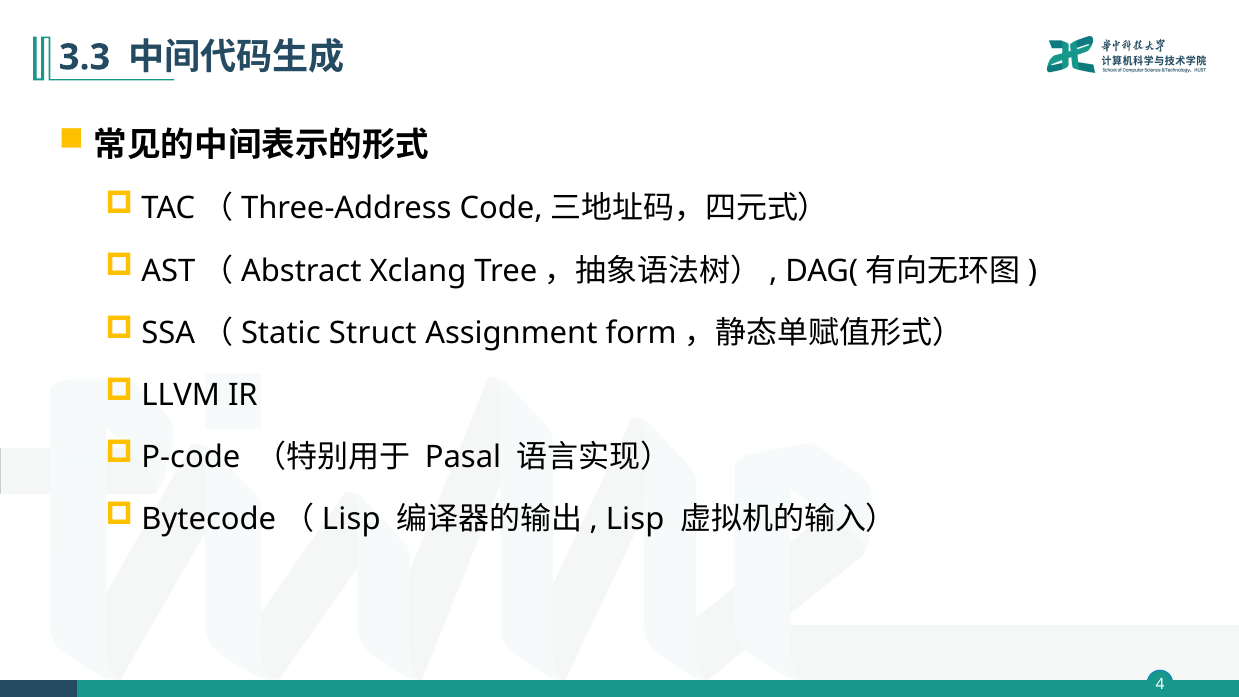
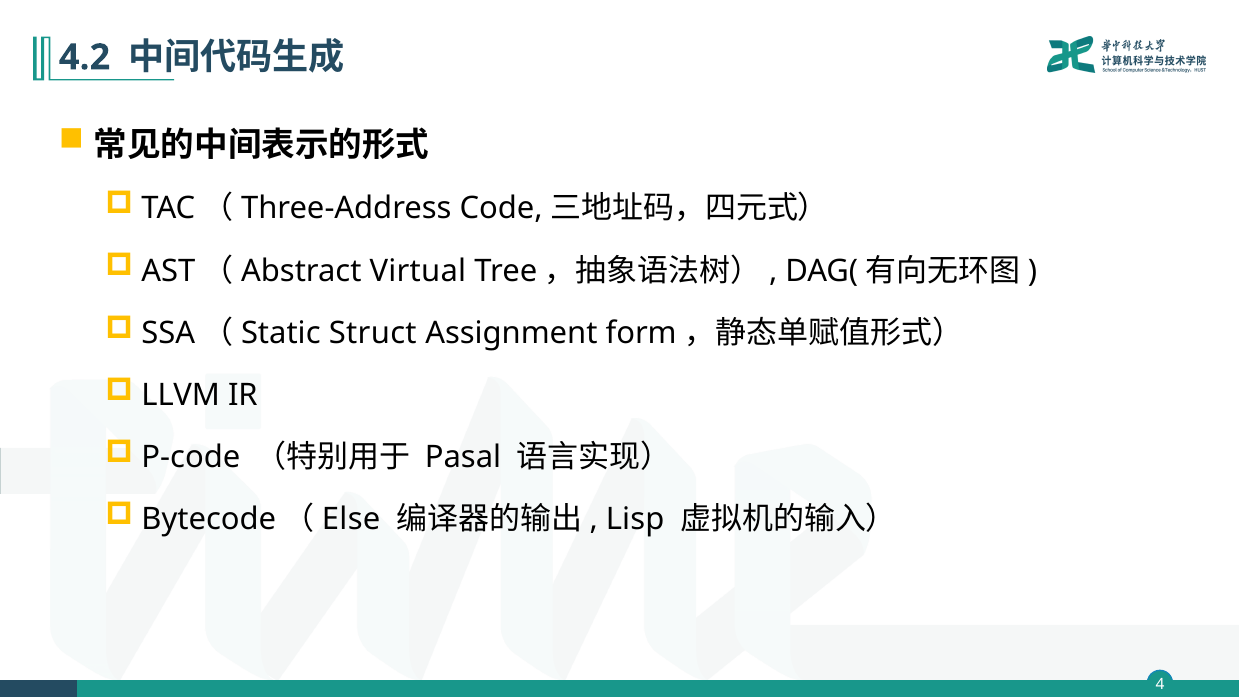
3.3: 3.3 -> 4.2
Xclang: Xclang -> Virtual
Lisp at (351, 520): Lisp -> Else
